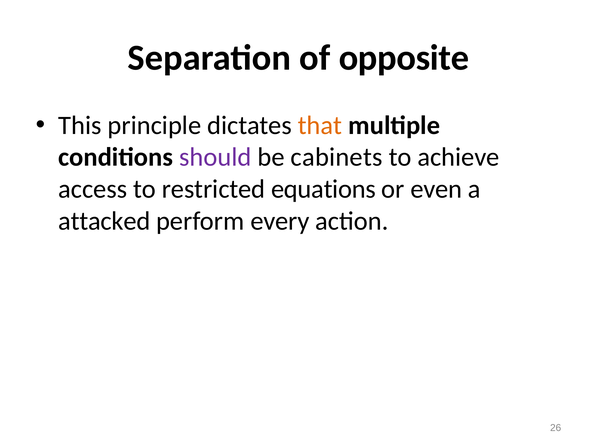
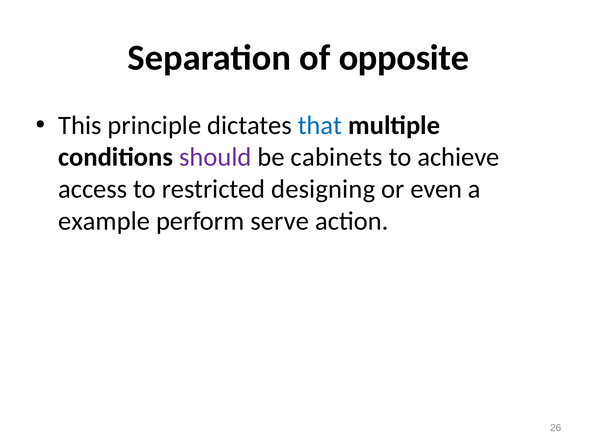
that colour: orange -> blue
equations: equations -> designing
attacked: attacked -> example
every: every -> serve
